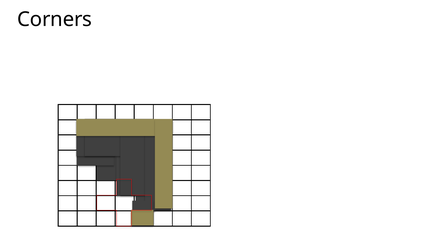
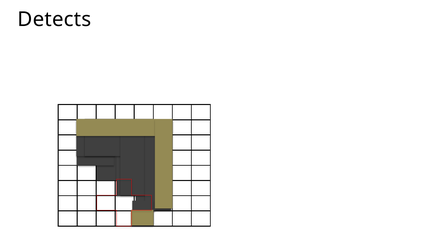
Corners: Corners -> Detects
